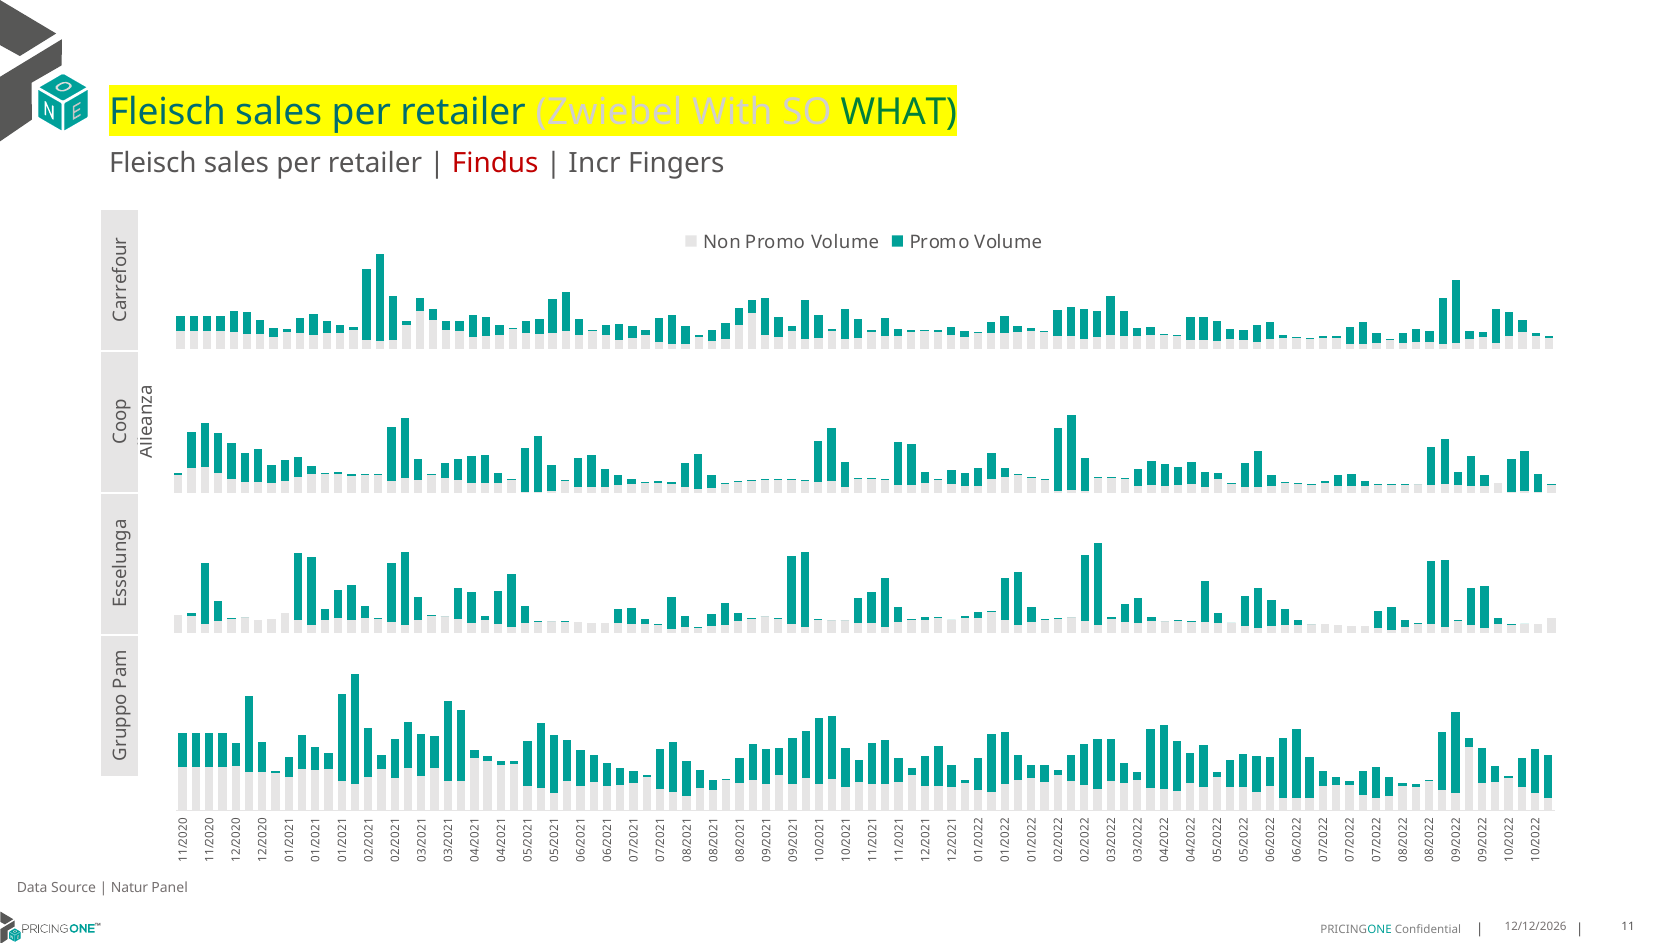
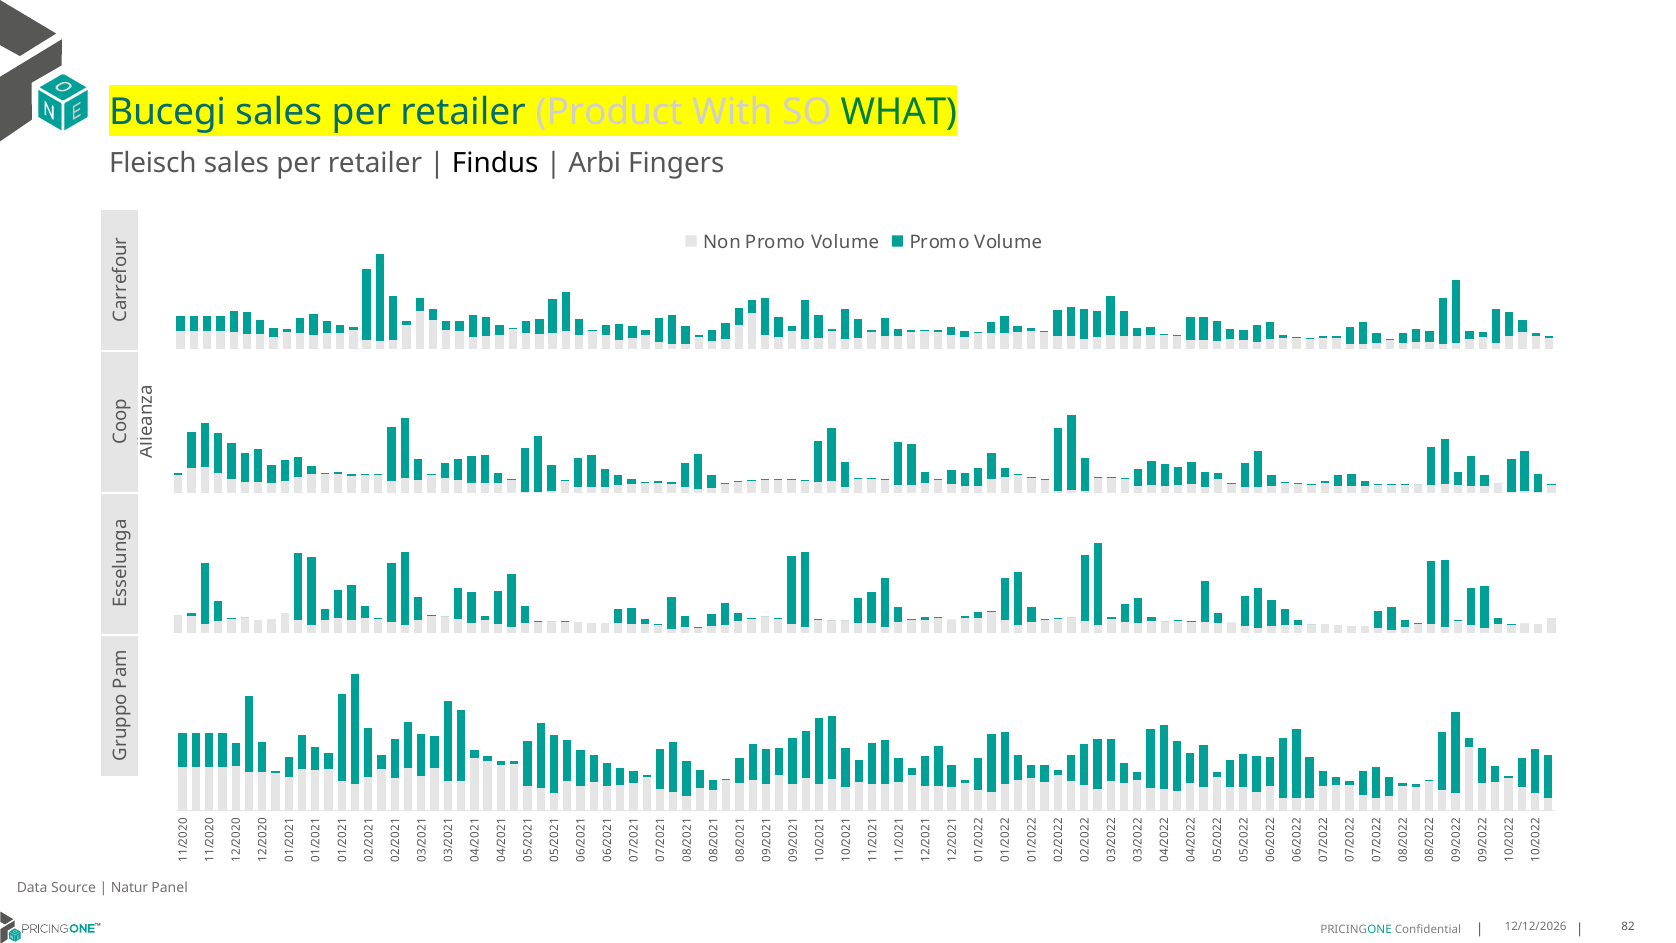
Fleisch at (168, 113): Fleisch -> Bucegi
Zwiebel: Zwiebel -> Product
Findus colour: red -> black
Incr: Incr -> Arbi
11: 11 -> 82
